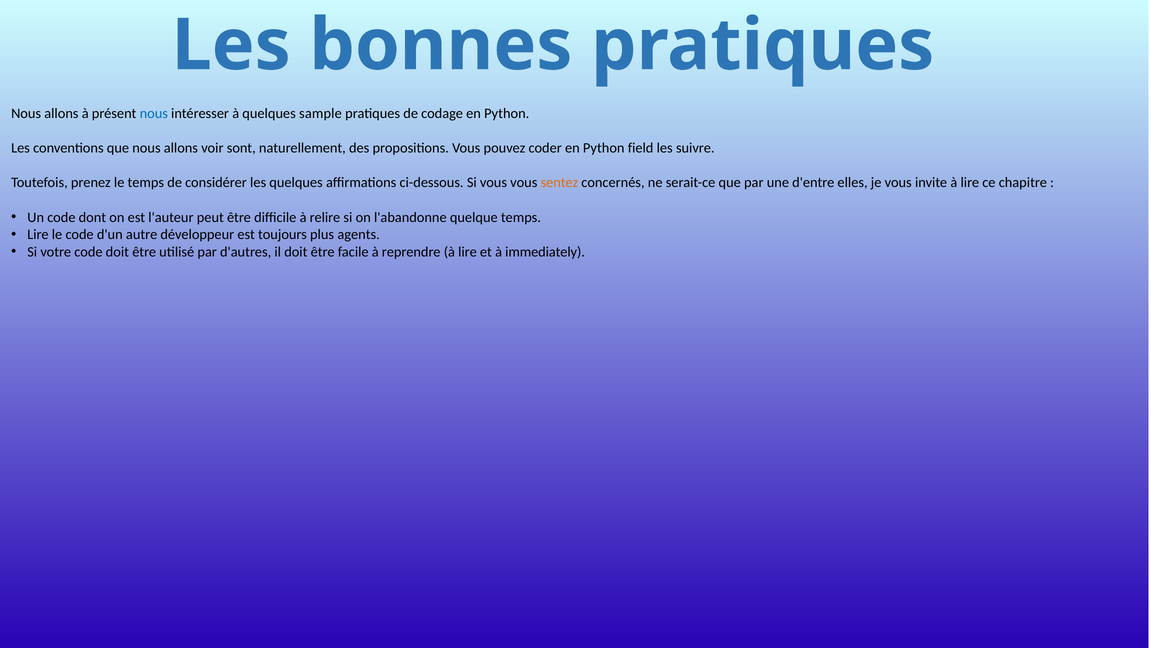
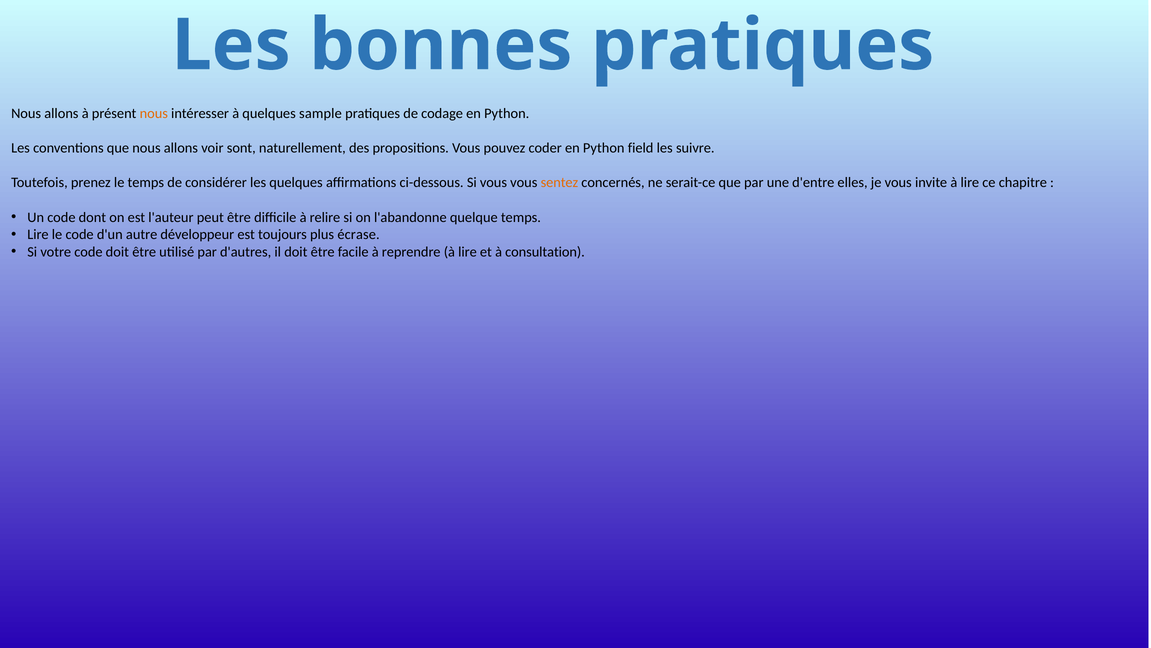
nous at (154, 114) colour: blue -> orange
agents: agents -> écrase
immediately: immediately -> consultation
